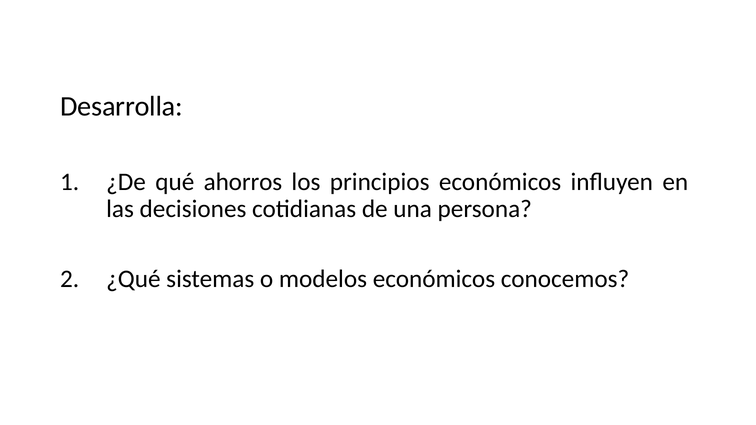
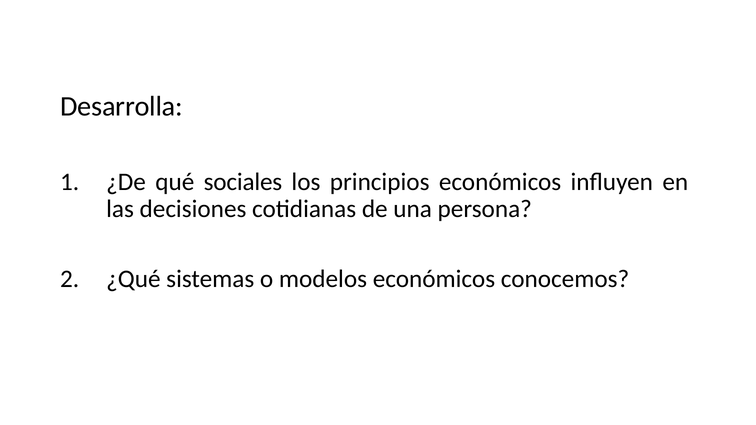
ahorros: ahorros -> sociales
